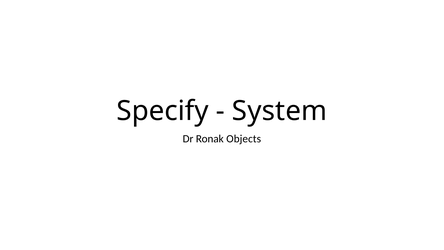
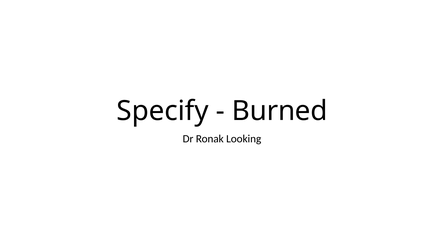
System: System -> Burned
Objects: Objects -> Looking
